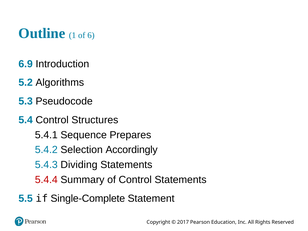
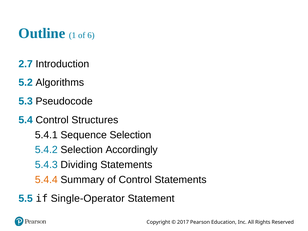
6.9: 6.9 -> 2.7
Sequence Prepares: Prepares -> Selection
5.4.4 colour: red -> orange
Single-Complete: Single-Complete -> Single-Operator
